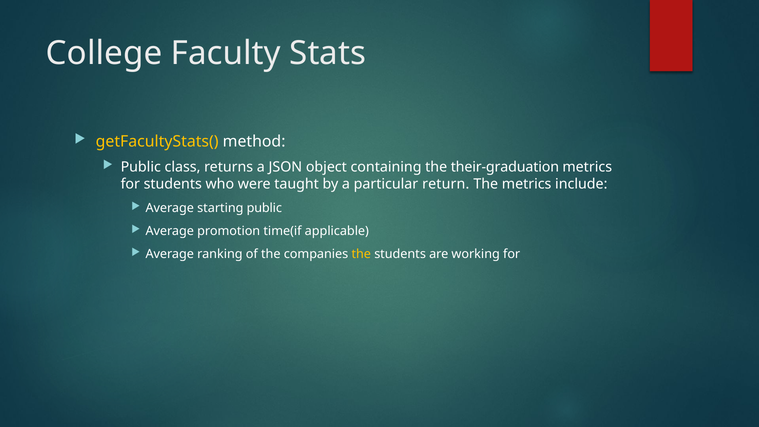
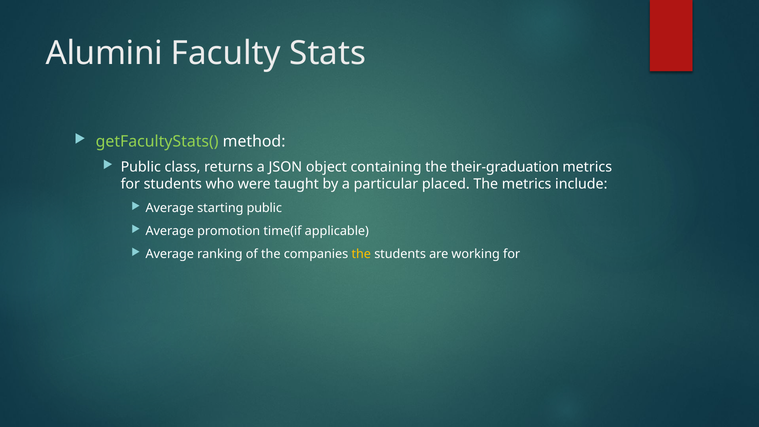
College: College -> Alumini
getFacultyStats( colour: yellow -> light green
return: return -> placed
